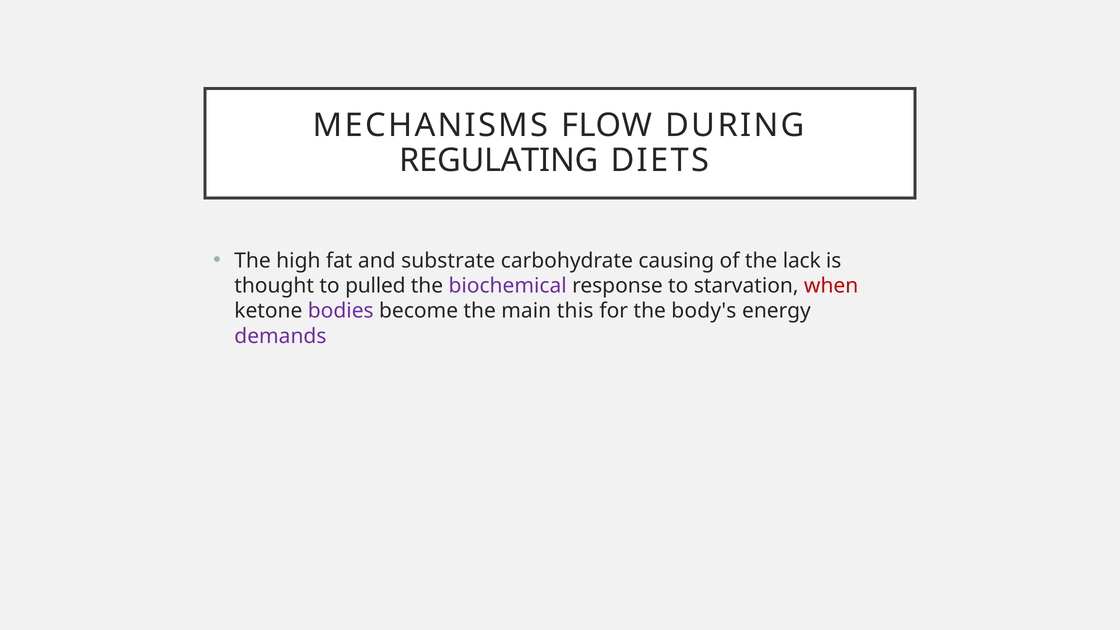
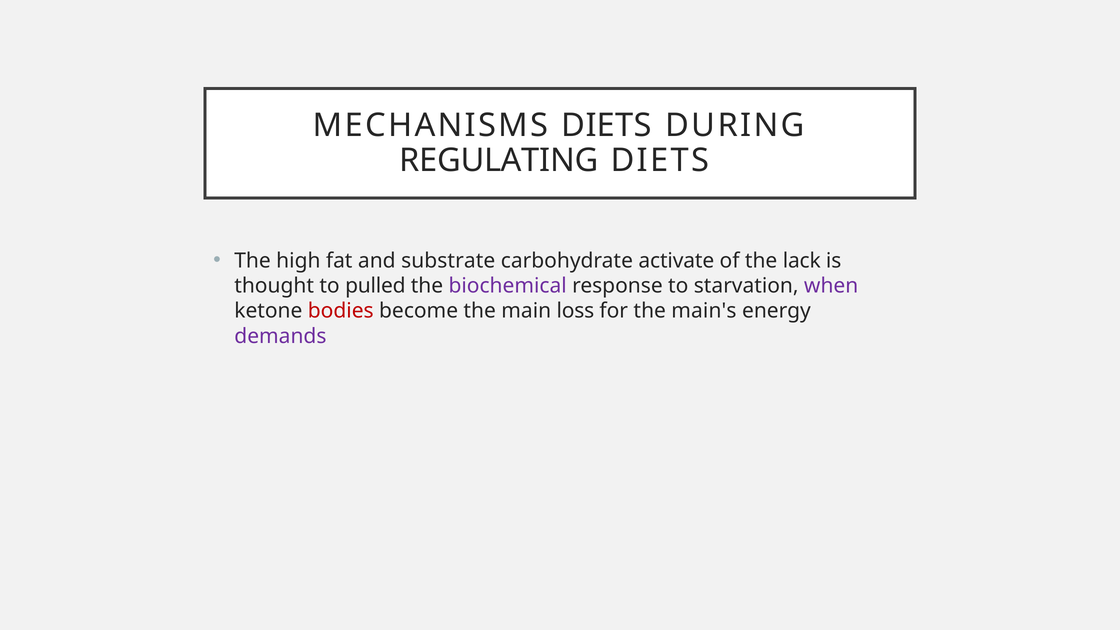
MECHANISMS FLOW: FLOW -> DIETS
causing: causing -> activate
when colour: red -> purple
bodies colour: purple -> red
this: this -> loss
body's: body's -> main's
